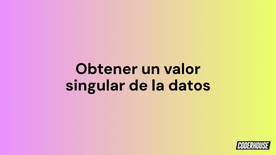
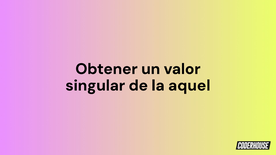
datos: datos -> aquel
